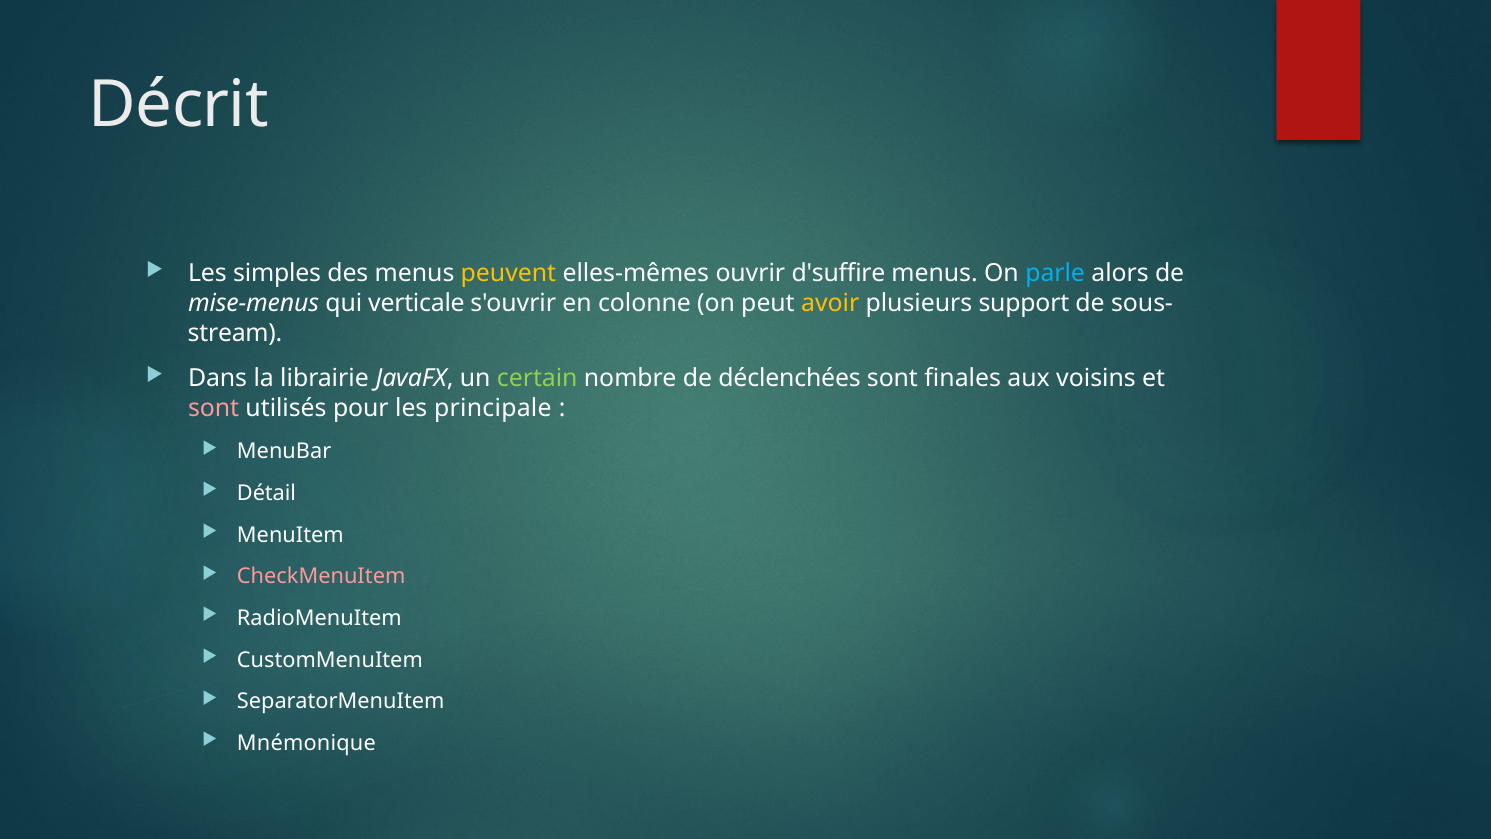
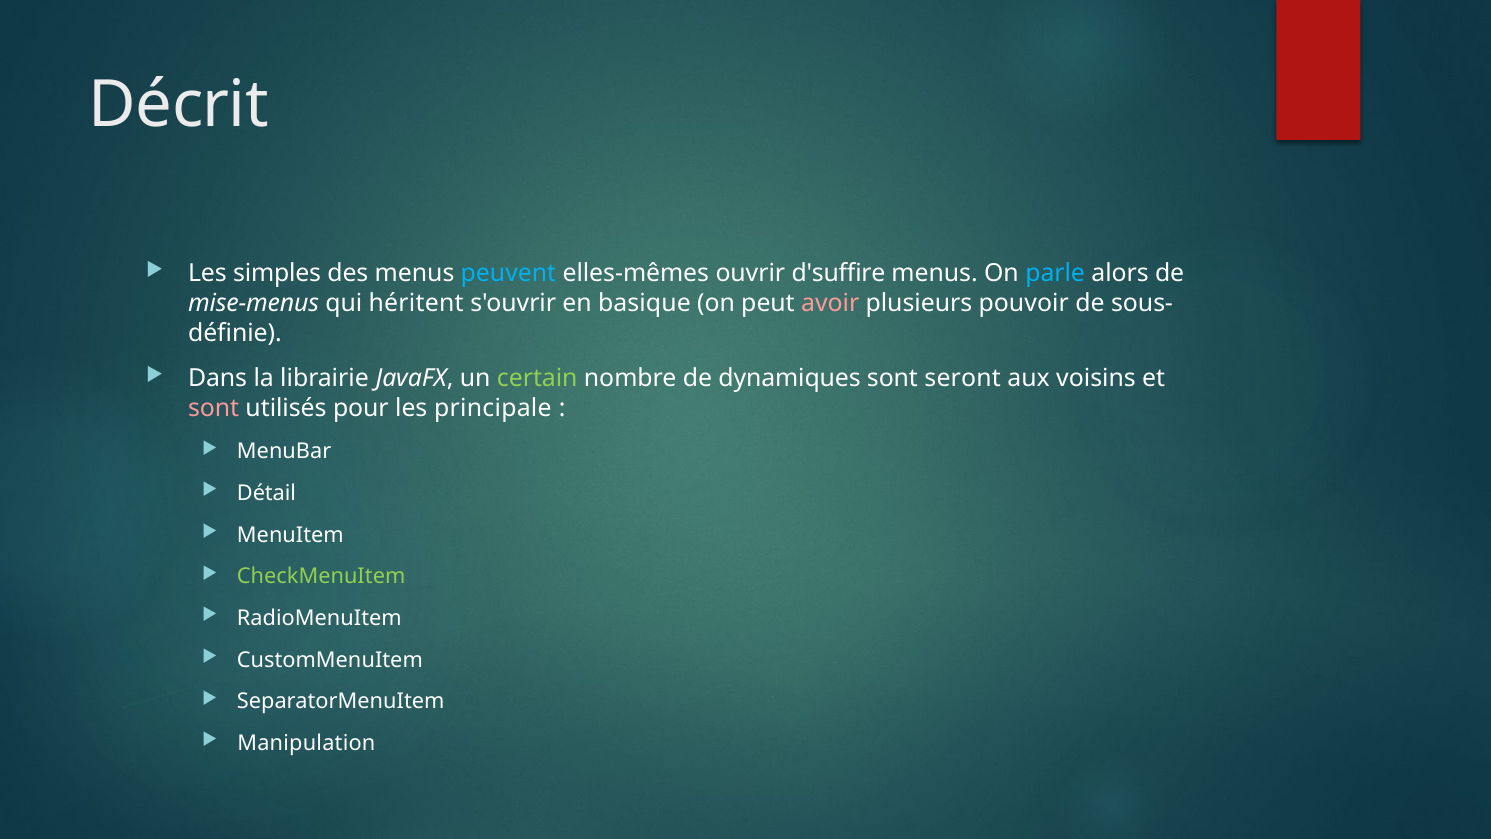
peuvent colour: yellow -> light blue
verticale: verticale -> héritent
colonne: colonne -> basique
avoir colour: yellow -> pink
support: support -> pouvoir
stream: stream -> définie
déclenchées: déclenchées -> dynamiques
finales: finales -> seront
CheckMenuItem colour: pink -> light green
Mnémonique: Mnémonique -> Manipulation
